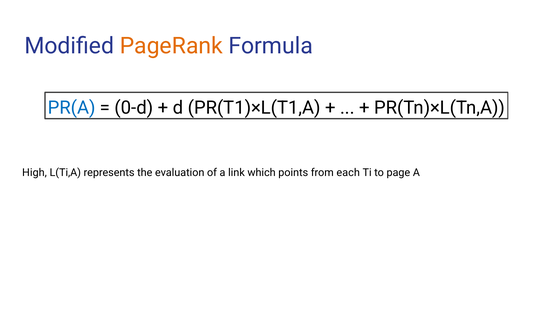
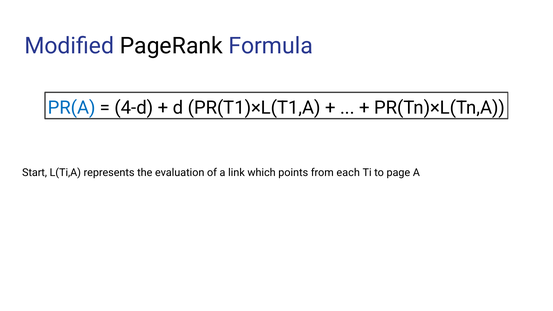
PageRank colour: orange -> black
0-d: 0-d -> 4-d
High: High -> Start
